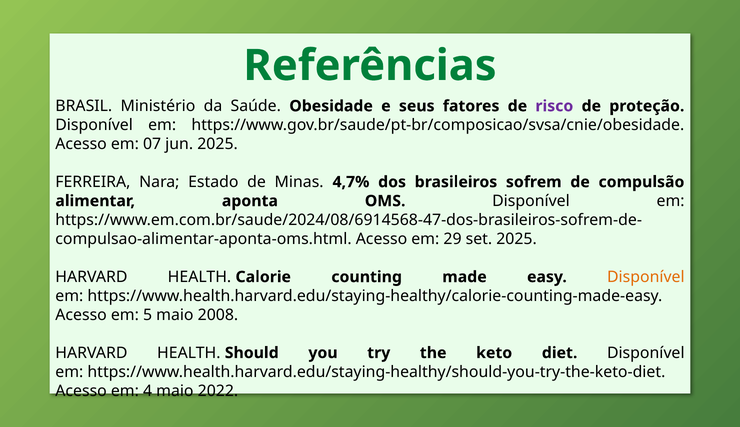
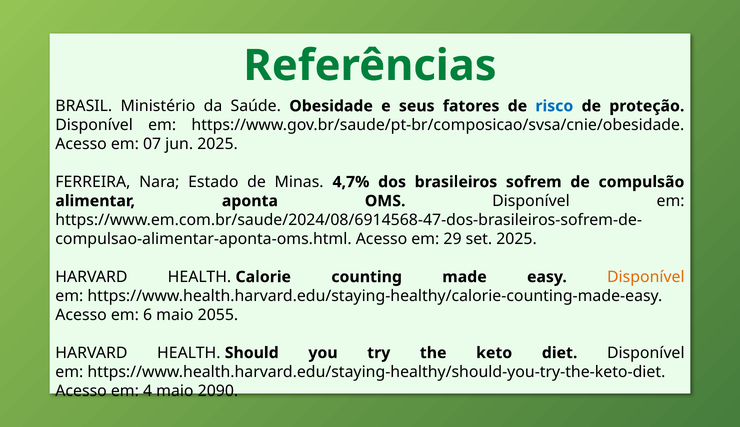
risco colour: purple -> blue
5: 5 -> 6
2008: 2008 -> 2055
2022: 2022 -> 2090
